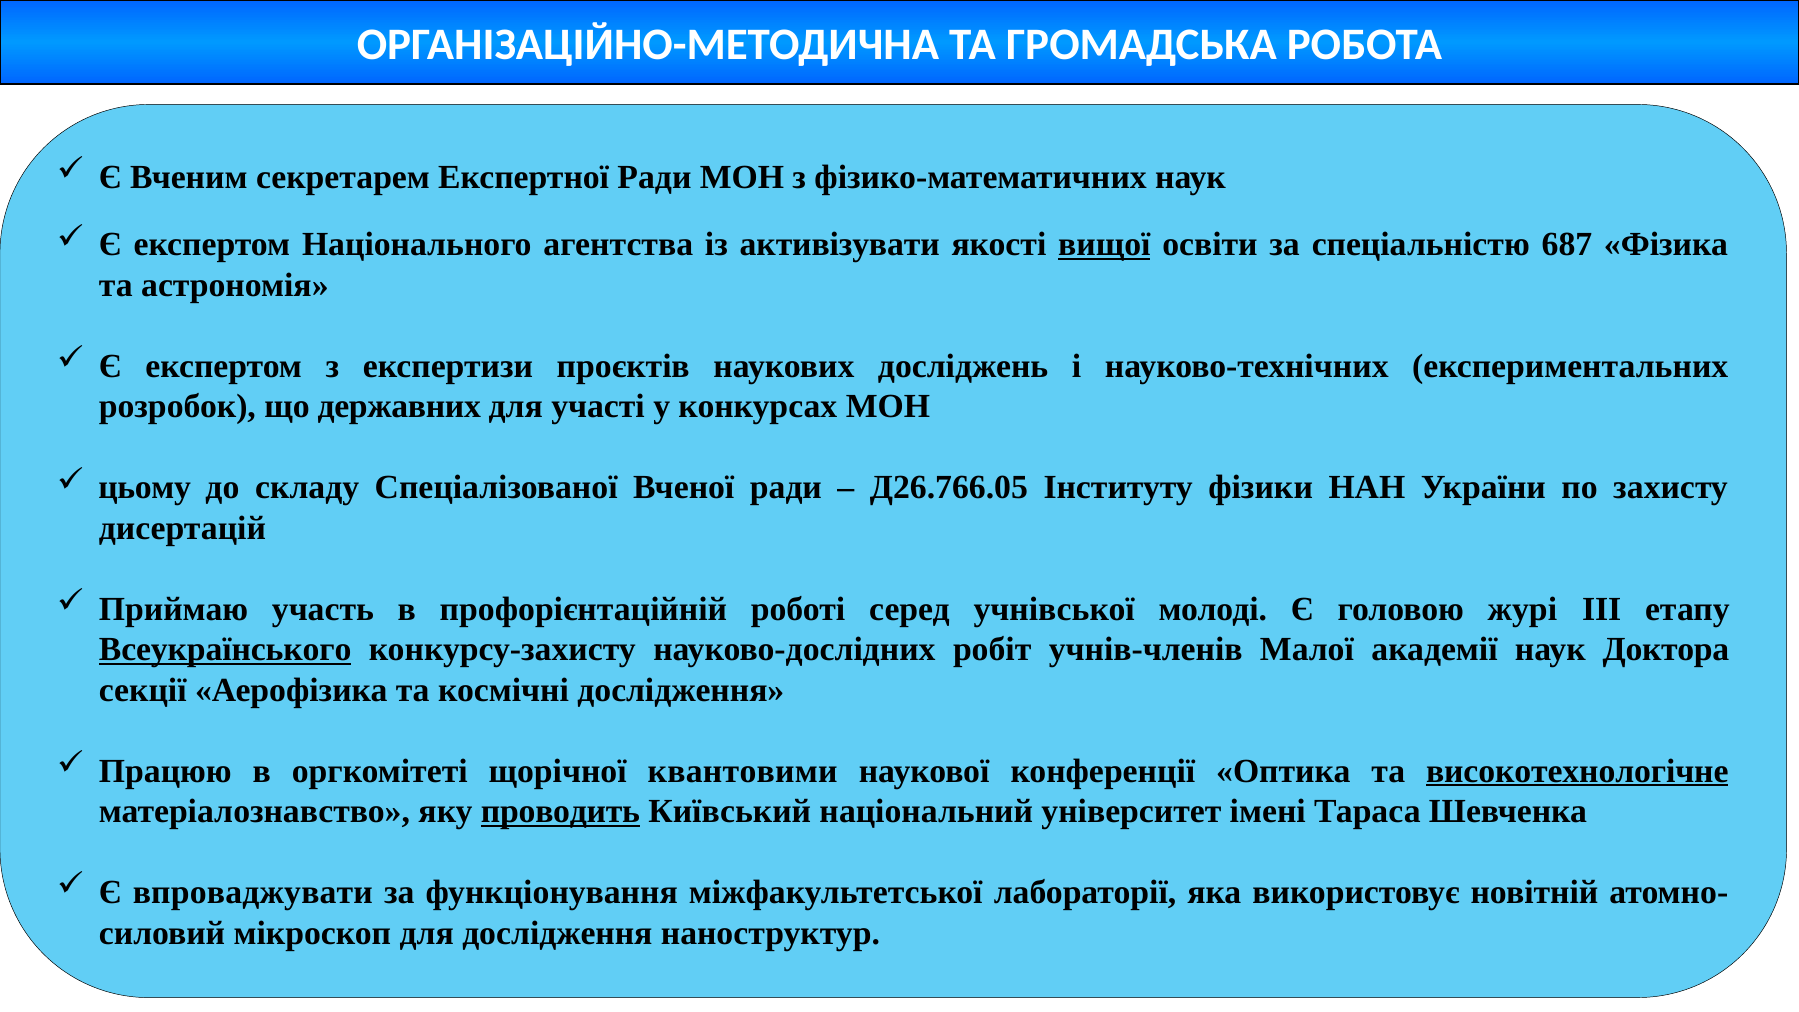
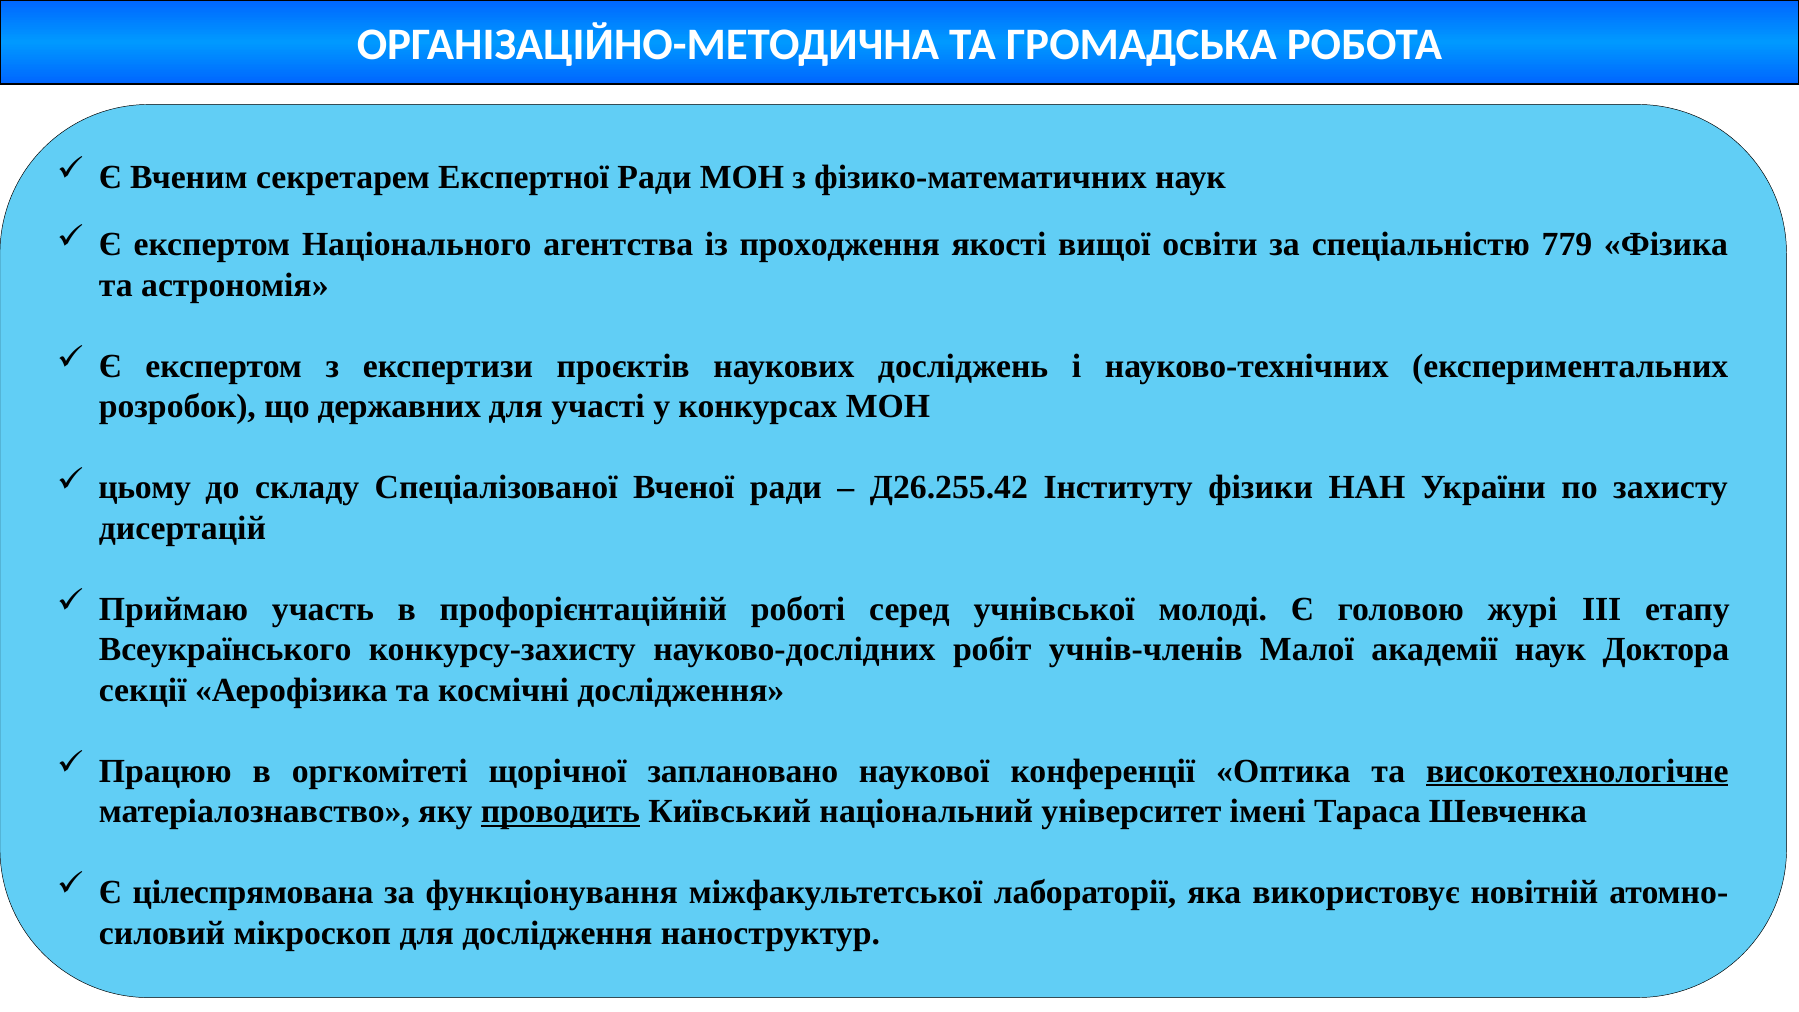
активізувати: активізувати -> проходження
вищої underline: present -> none
687: 687 -> 779
Д26.766.05: Д26.766.05 -> Д26.255.42
Всеукраїнського underline: present -> none
квантовими: квантовими -> заплановано
впроваджувати: впроваджувати -> цілеспрямована
